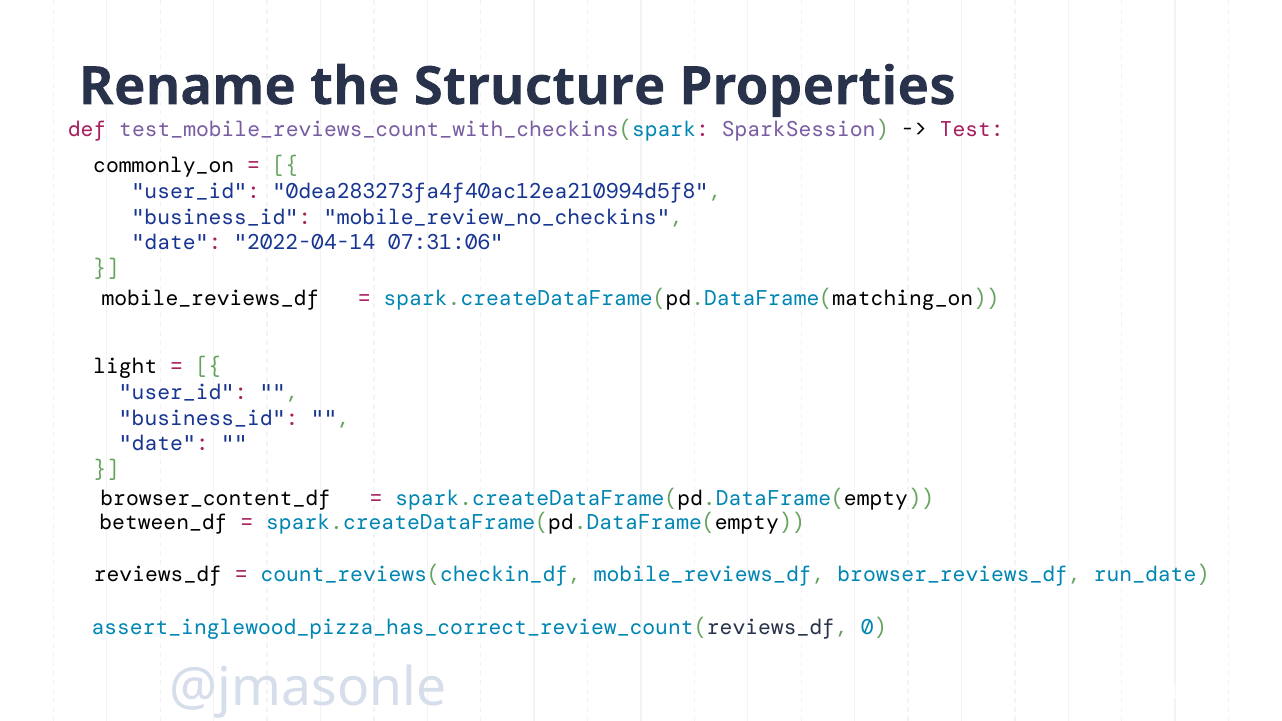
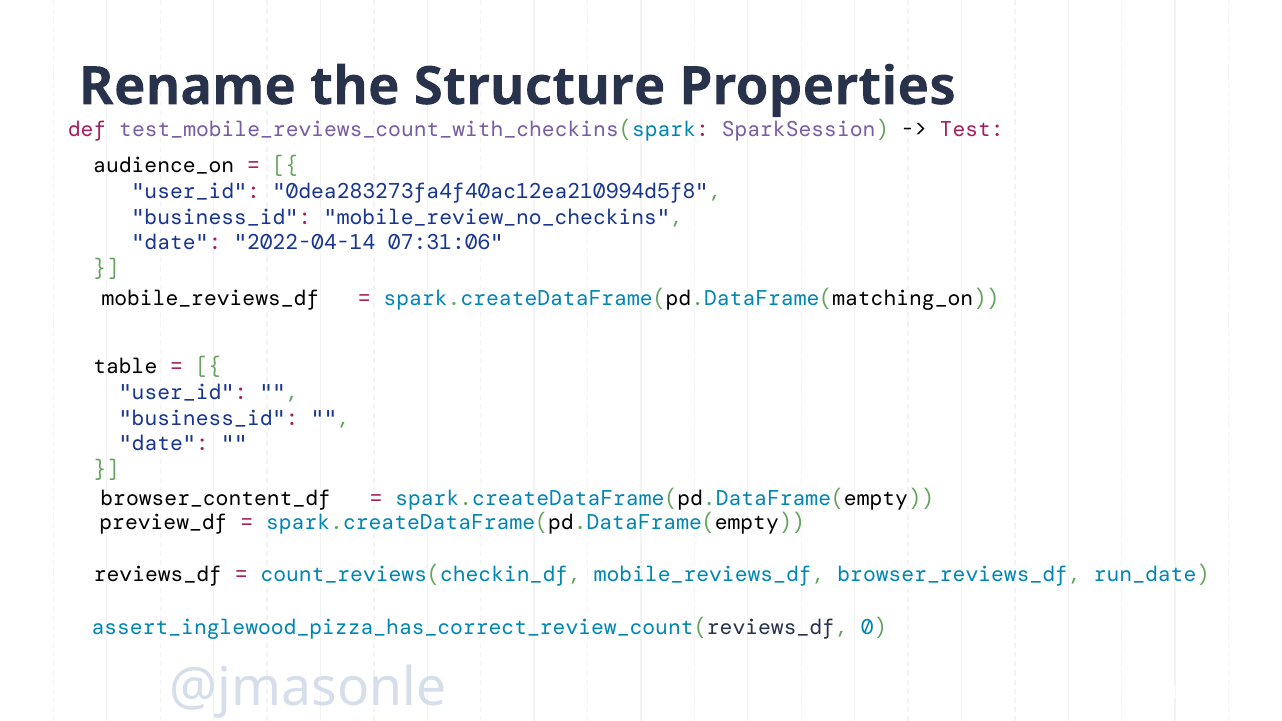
commonly_on: commonly_on -> audience_on
light: light -> table
between_df: between_df -> preview_df
